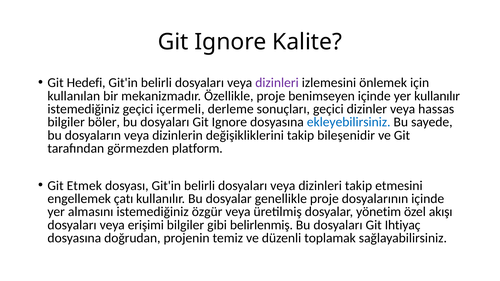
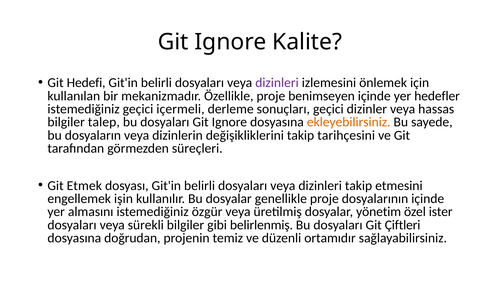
yer kullanılır: kullanılır -> hedefler
böler: böler -> talep
ekleyebilirsiniz colour: blue -> orange
bileşenidir: bileşenidir -> tarihçesini
platform: platform -> süreçleri
çatı: çatı -> işin
akışı: akışı -> ister
erişimi: erişimi -> sürekli
Ihtiyaç: Ihtiyaç -> Çiftleri
toplamak: toplamak -> ortamıdır
